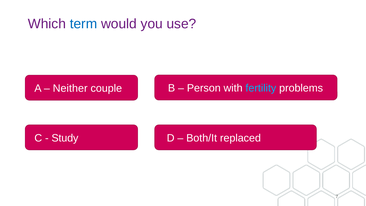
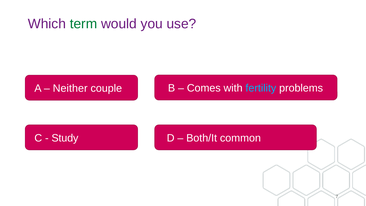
term colour: blue -> green
Person: Person -> Comes
replaced: replaced -> common
